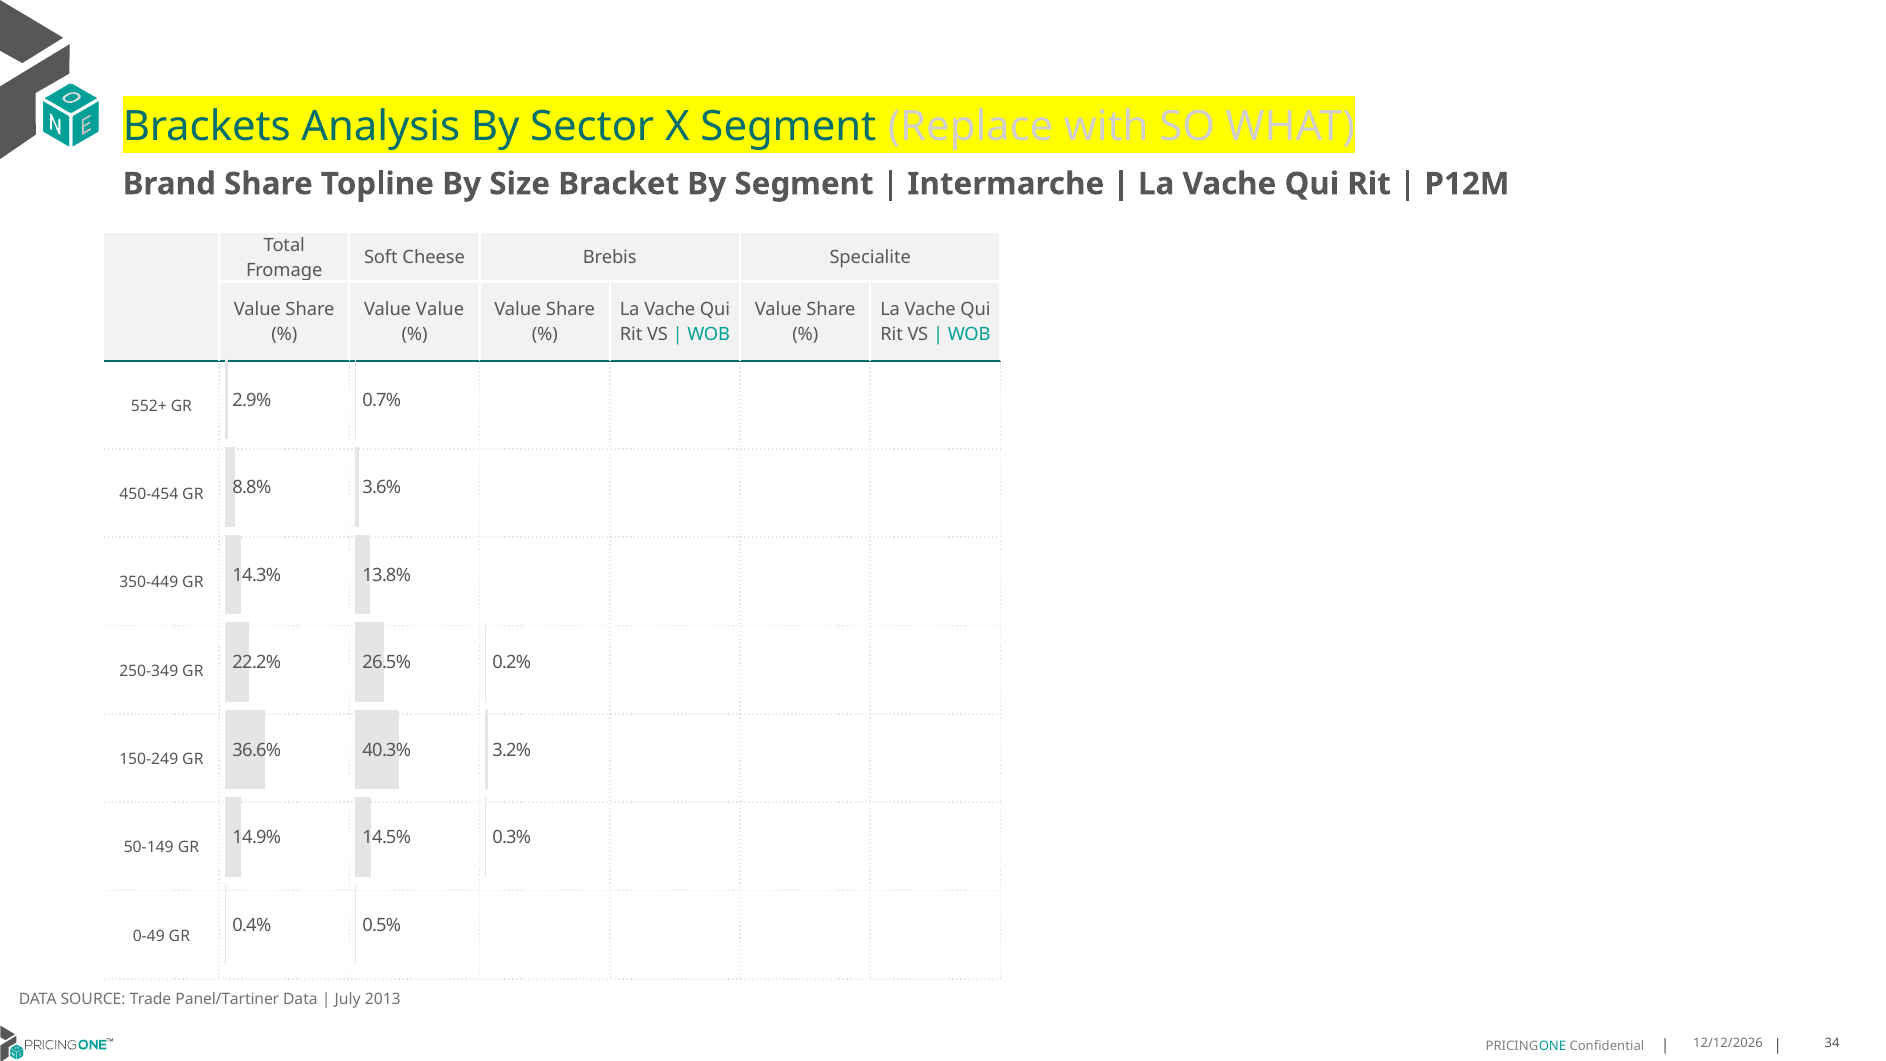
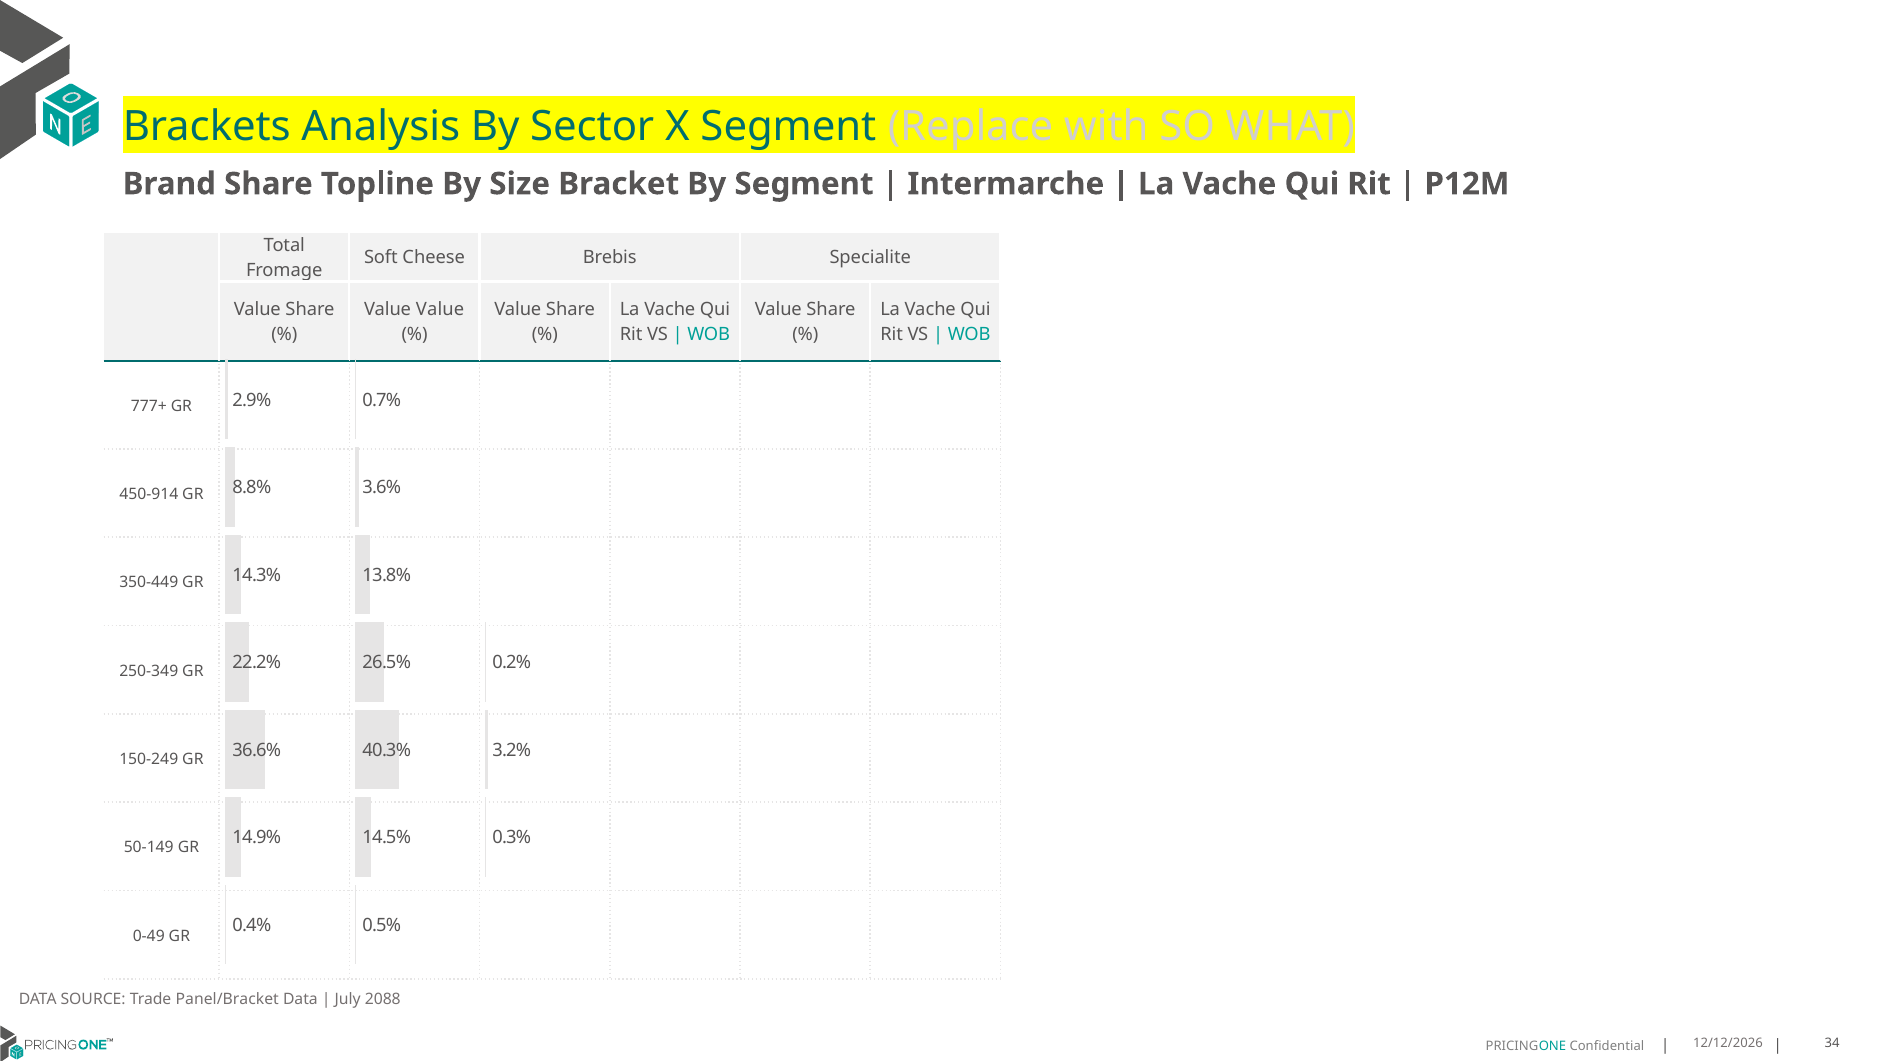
552+: 552+ -> 777+
450-454: 450-454 -> 450-914
Panel/Tartiner: Panel/Tartiner -> Panel/Bracket
2013: 2013 -> 2088
